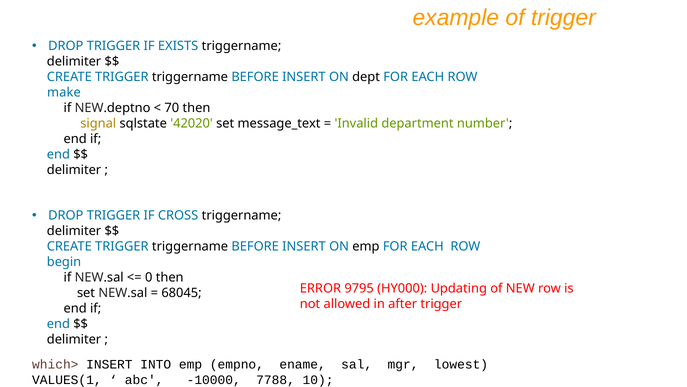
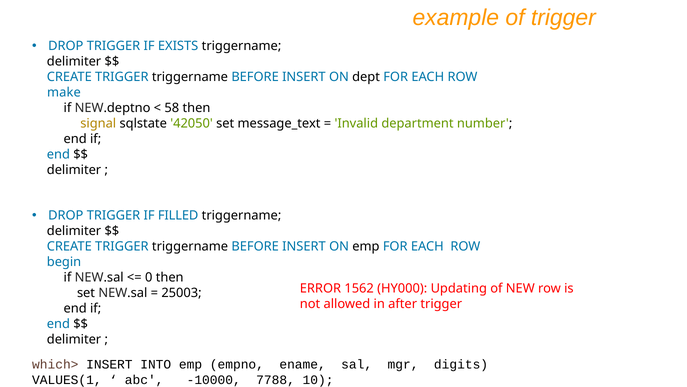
70: 70 -> 58
42020: 42020 -> 42050
CROSS: CROSS -> FILLED
9795: 9795 -> 1562
68045: 68045 -> 25003
lowest: lowest -> digits
